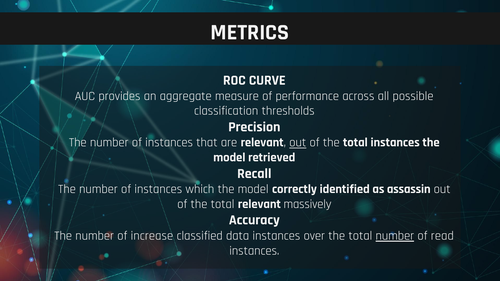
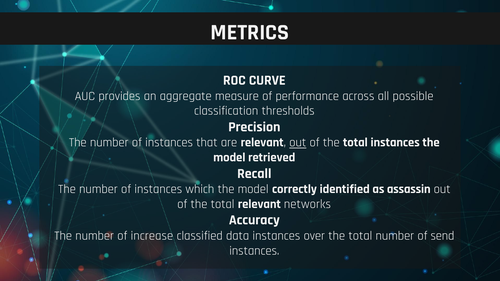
massively: massively -> networks
number at (395, 236) underline: present -> none
read: read -> send
